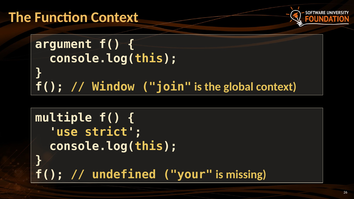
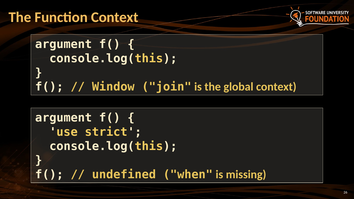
multiple at (64, 118): multiple -> argument
your: your -> when
